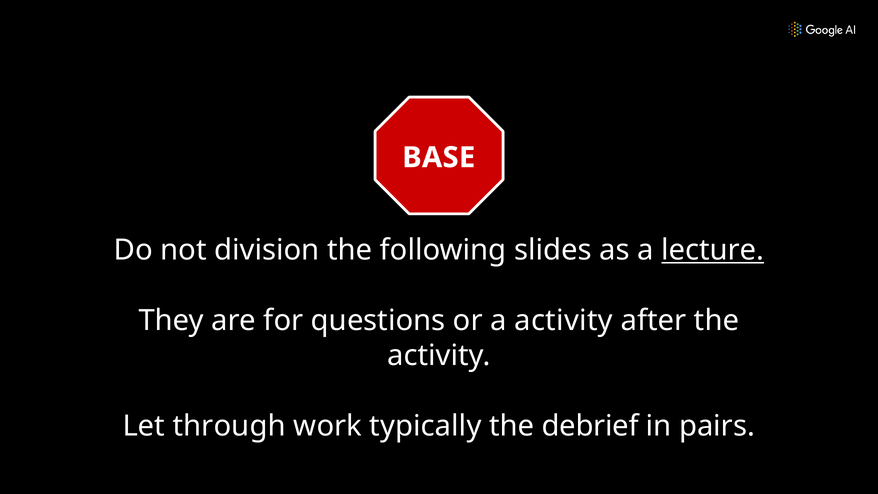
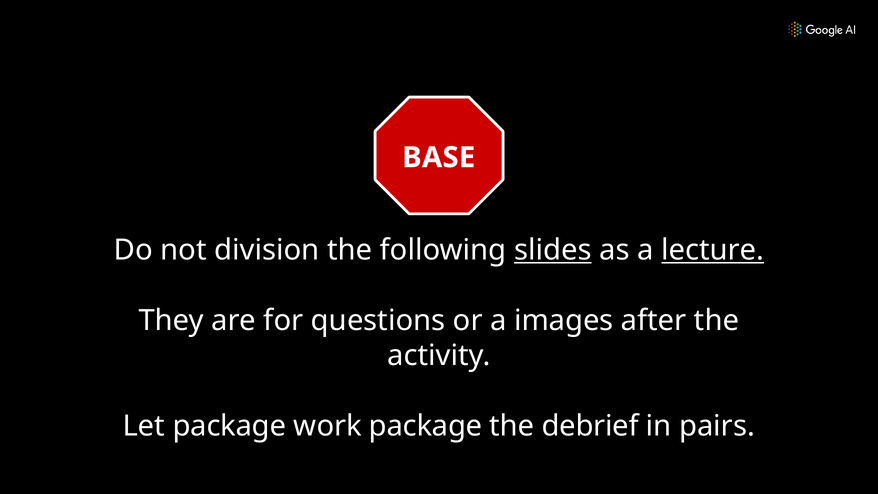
slides underline: none -> present
a activity: activity -> images
Let through: through -> package
work typically: typically -> package
